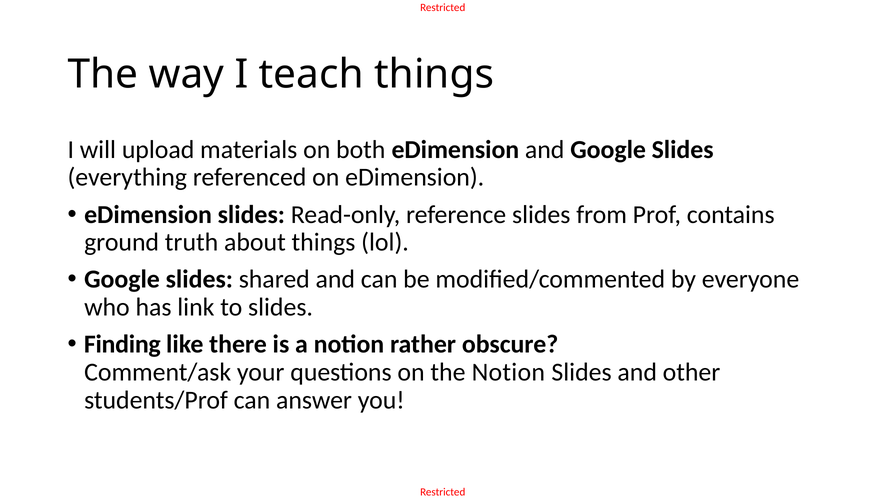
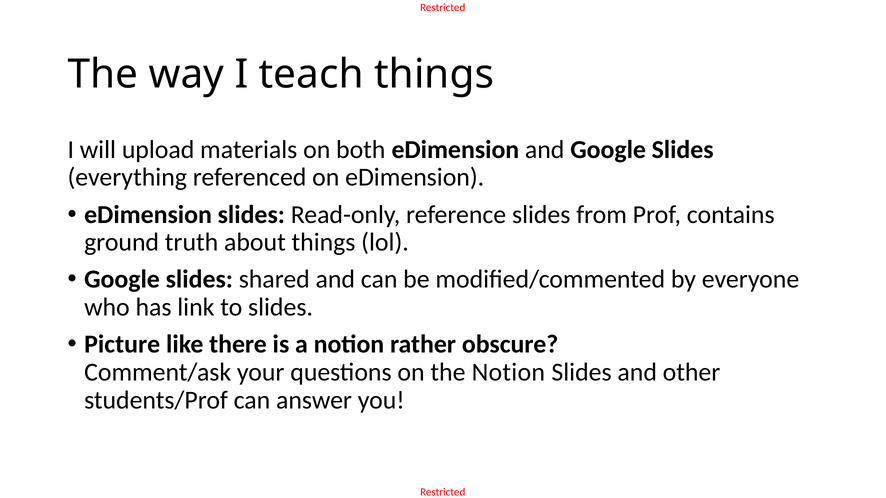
Finding: Finding -> Picture
